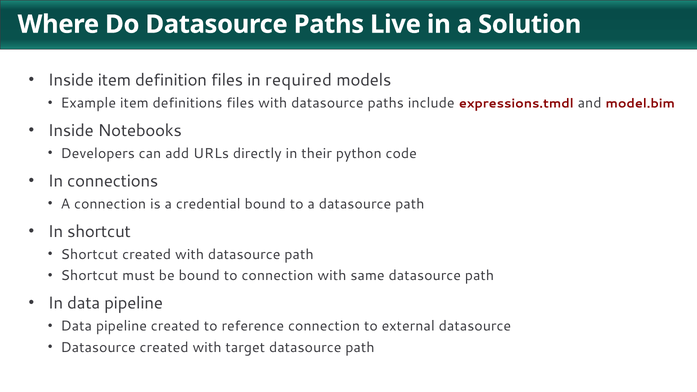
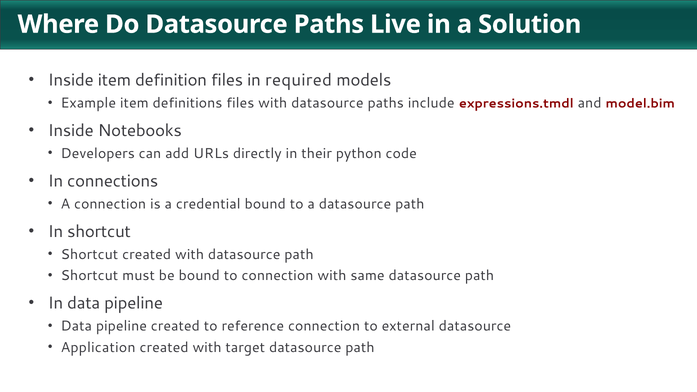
Datasource at (98, 347): Datasource -> Application
